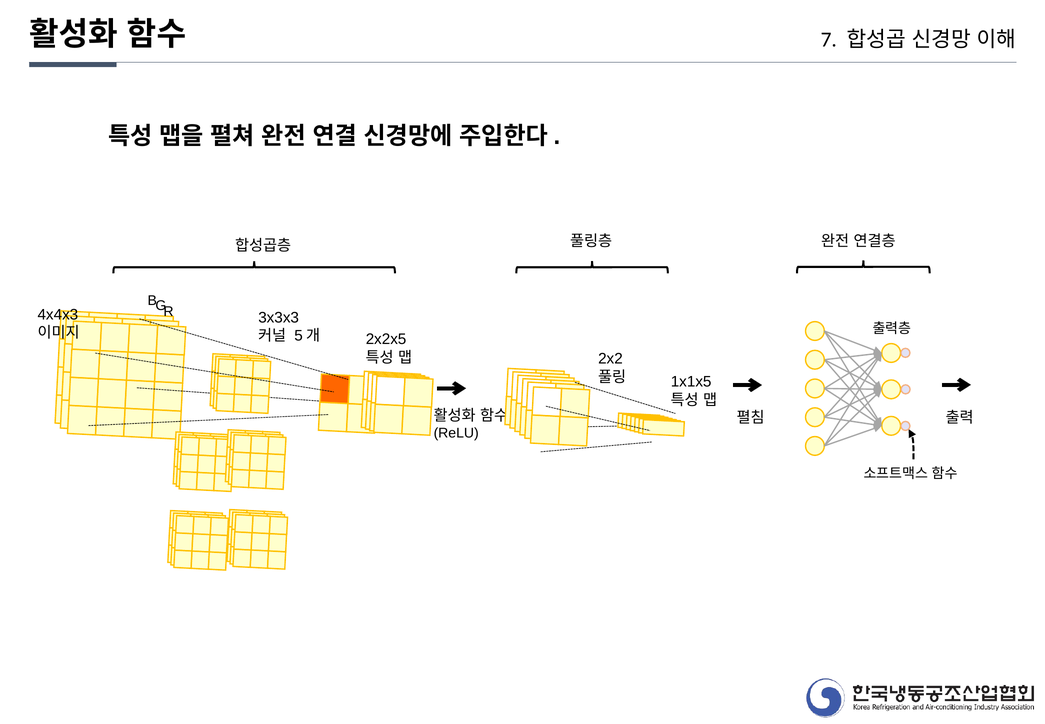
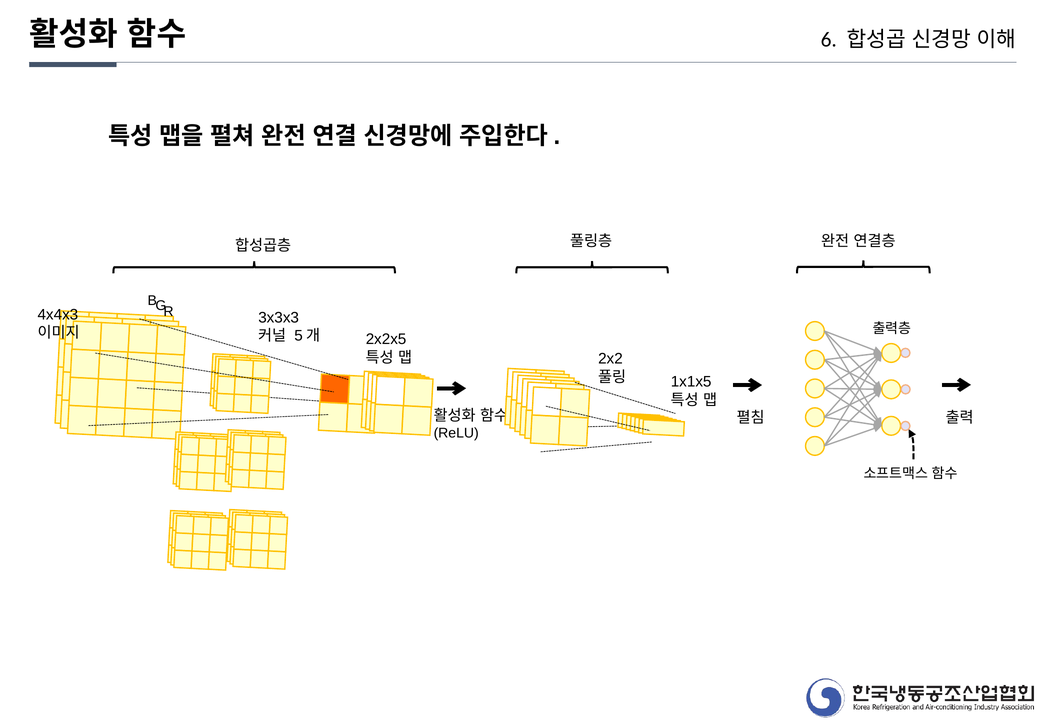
7: 7 -> 6
